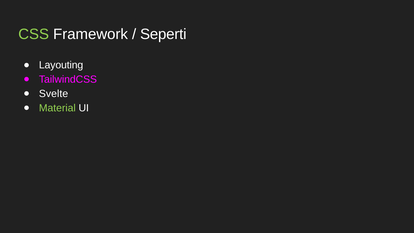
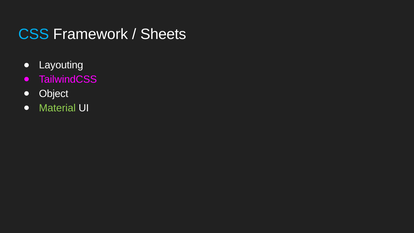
CSS colour: light green -> light blue
Seperti: Seperti -> Sheets
Svelte: Svelte -> Object
